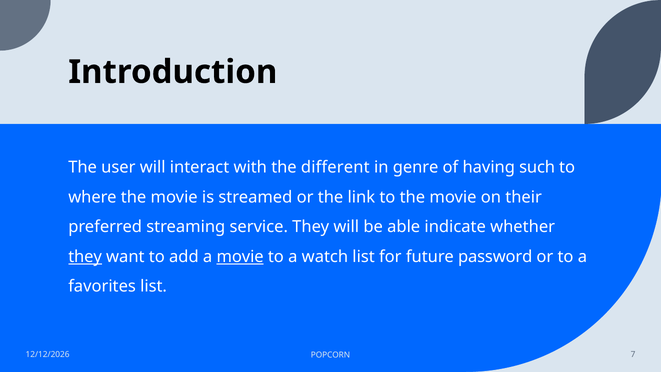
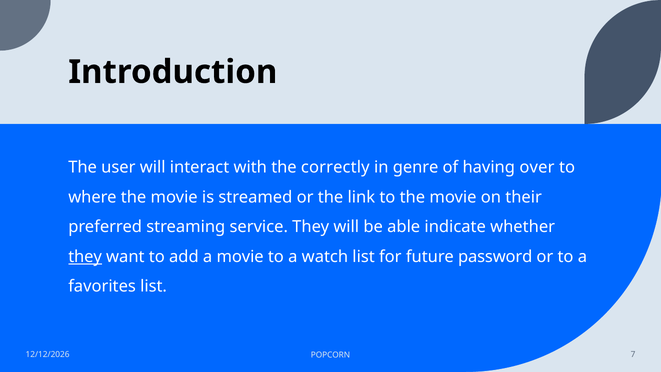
different: different -> correctly
such: such -> over
movie at (240, 257) underline: present -> none
